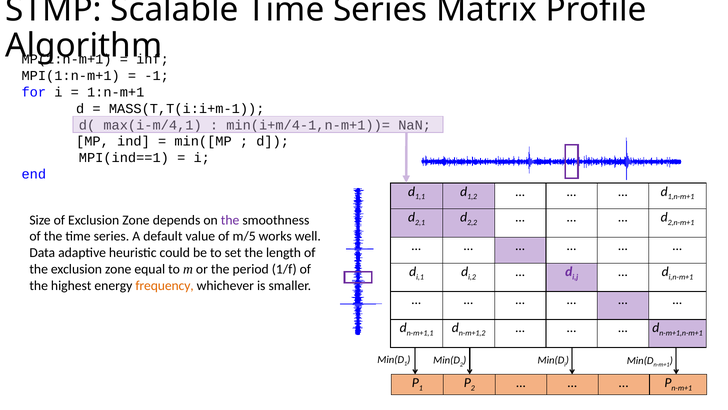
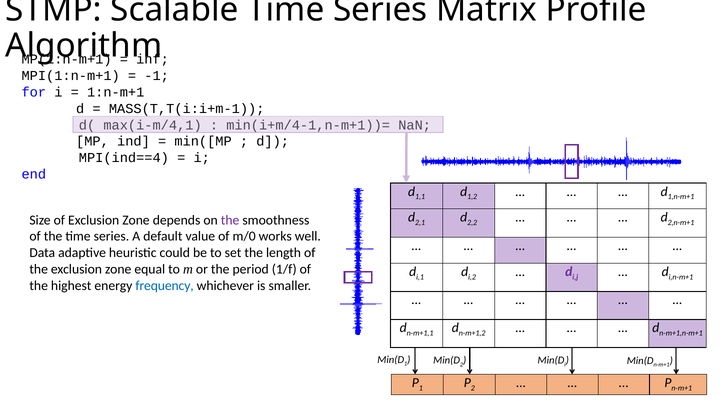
MPI(ind==1: MPI(ind==1 -> MPI(ind==4
m/5: m/5 -> m/0
frequency colour: orange -> blue
